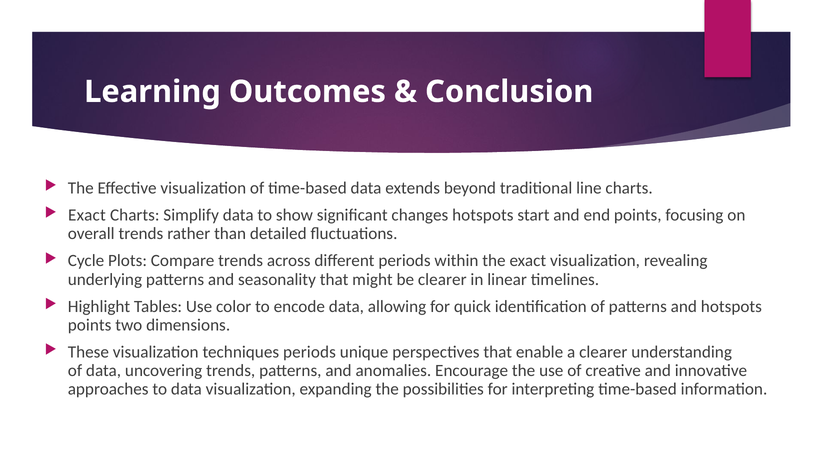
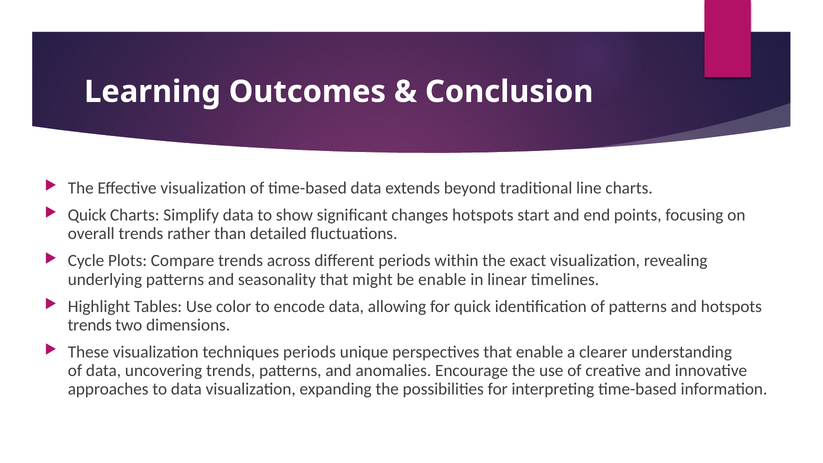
Exact at (87, 215): Exact -> Quick
be clearer: clearer -> enable
points at (90, 325): points -> trends
